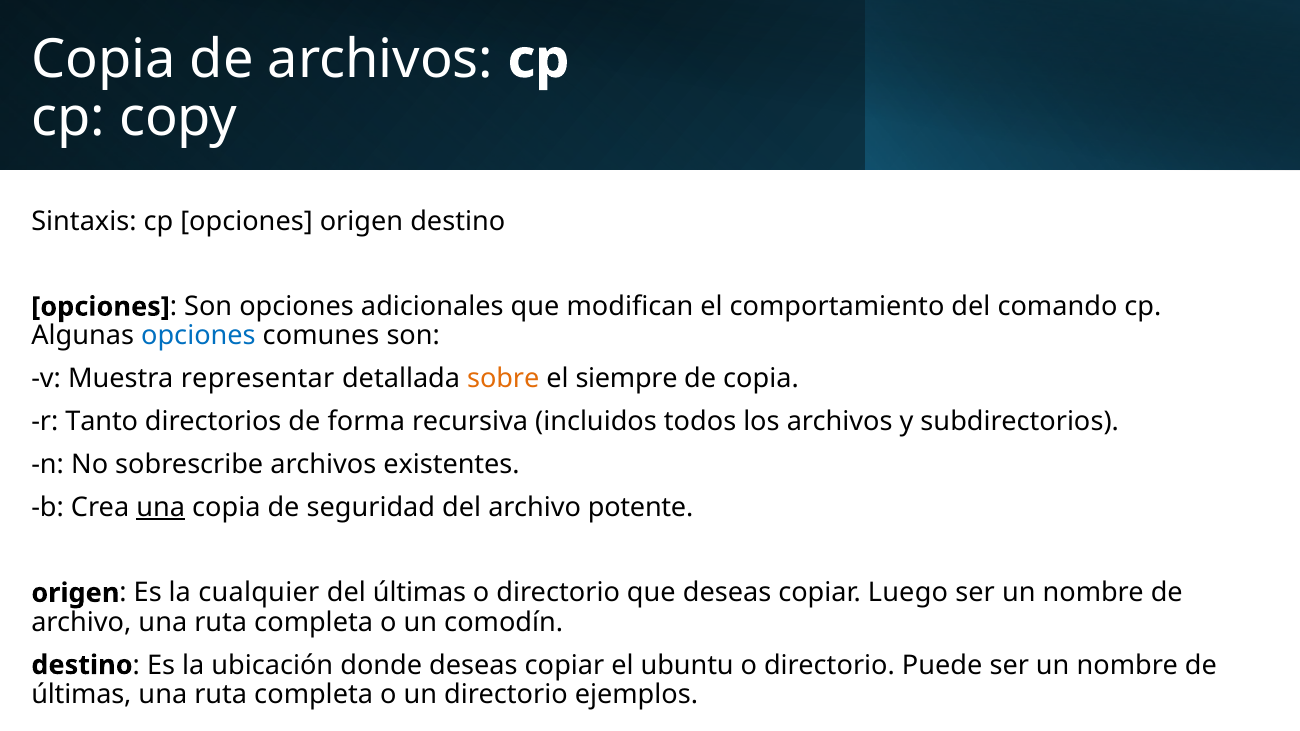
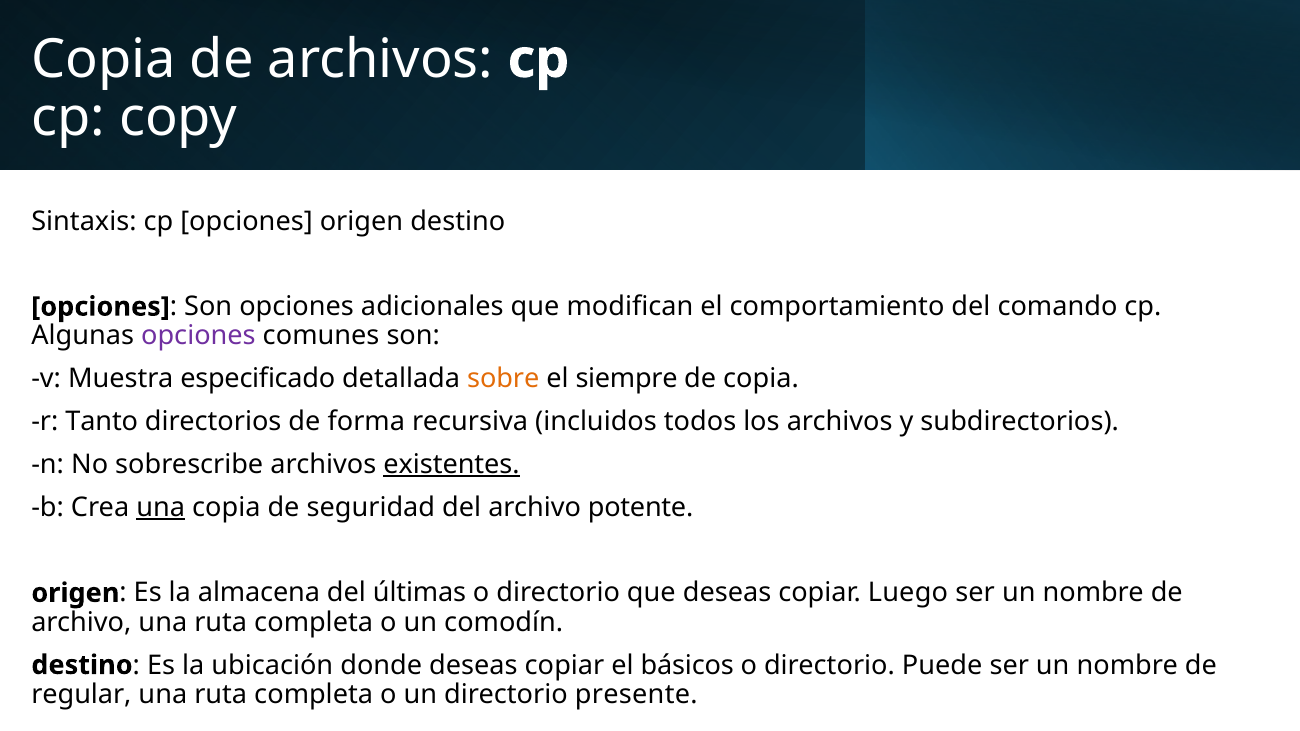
opciones at (198, 336) colour: blue -> purple
representar: representar -> especificado
existentes underline: none -> present
cualquier: cualquier -> almacena
ubuntu: ubuntu -> básicos
últimas at (81, 695): últimas -> regular
ejemplos: ejemplos -> presente
